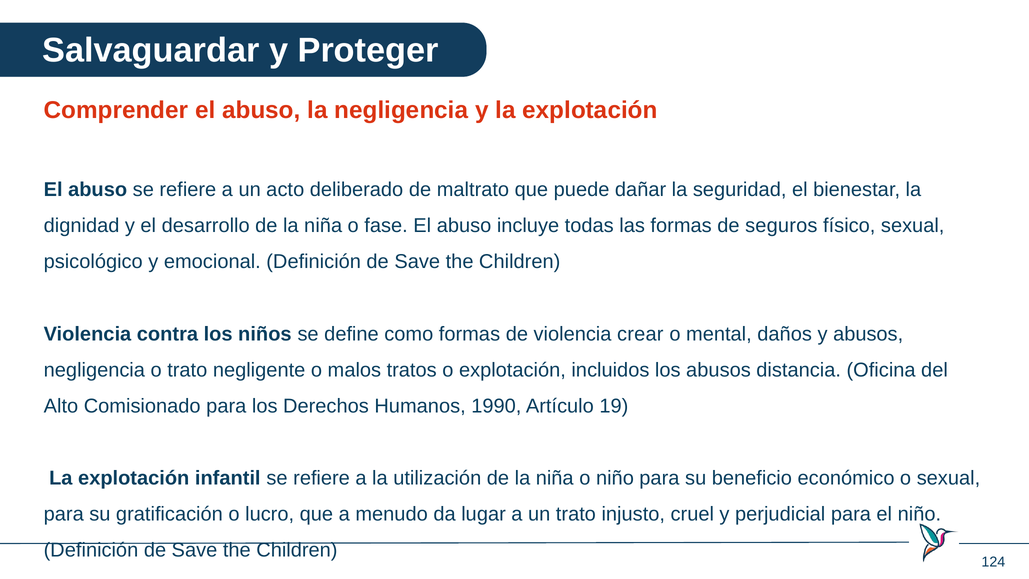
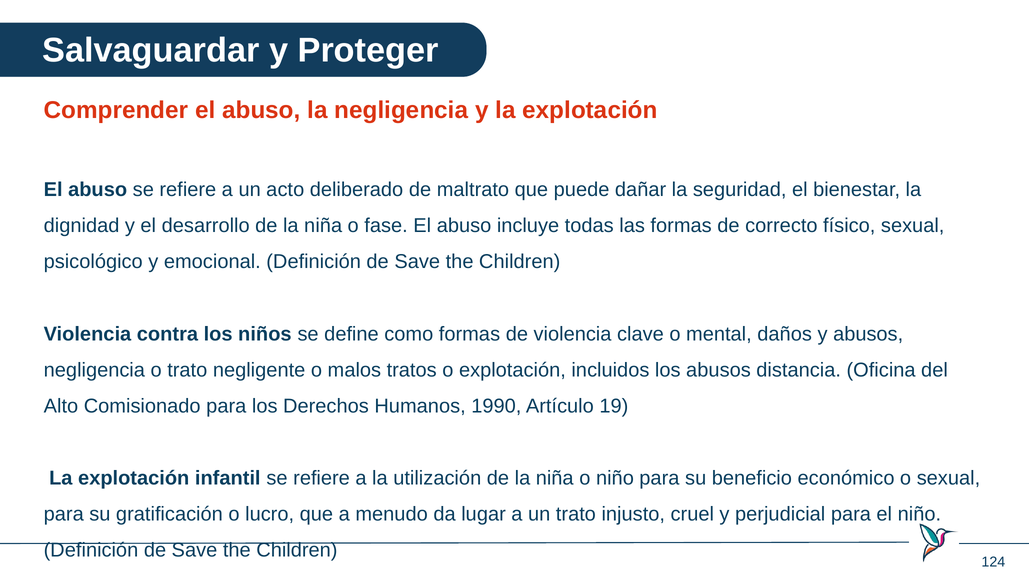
seguros: seguros -> correcto
crear: crear -> clave
